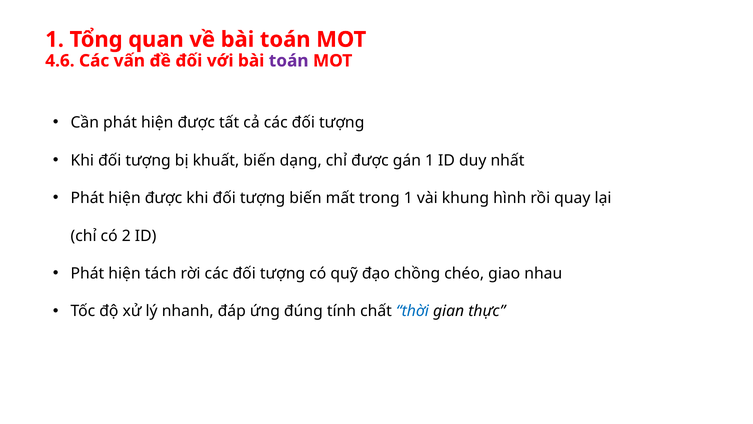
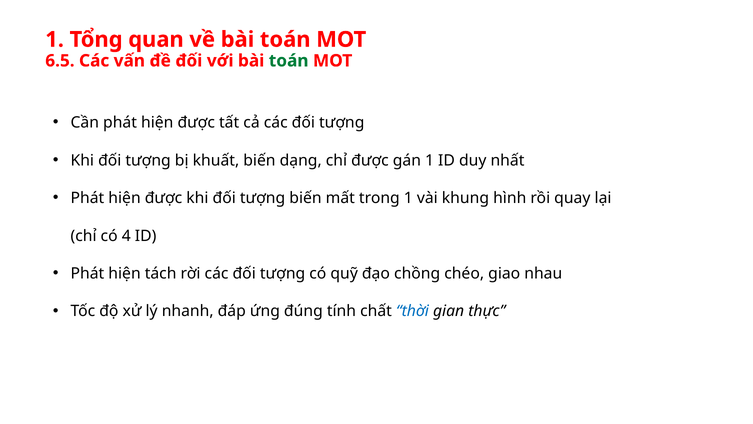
4.6: 4.6 -> 6.5
toán at (289, 61) colour: purple -> green
2: 2 -> 4
